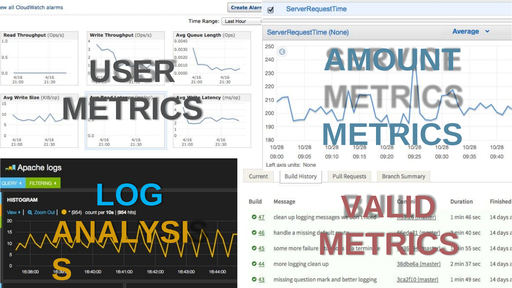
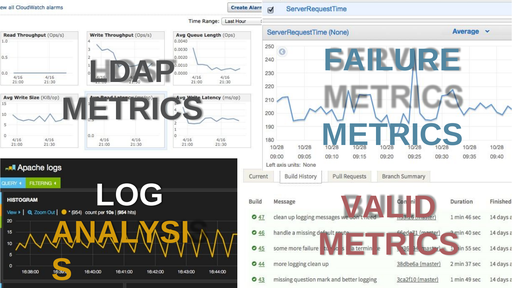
AMOUNT: AMOUNT -> FAILURE
USER: USER -> LDAP
LOG colour: light blue -> white
